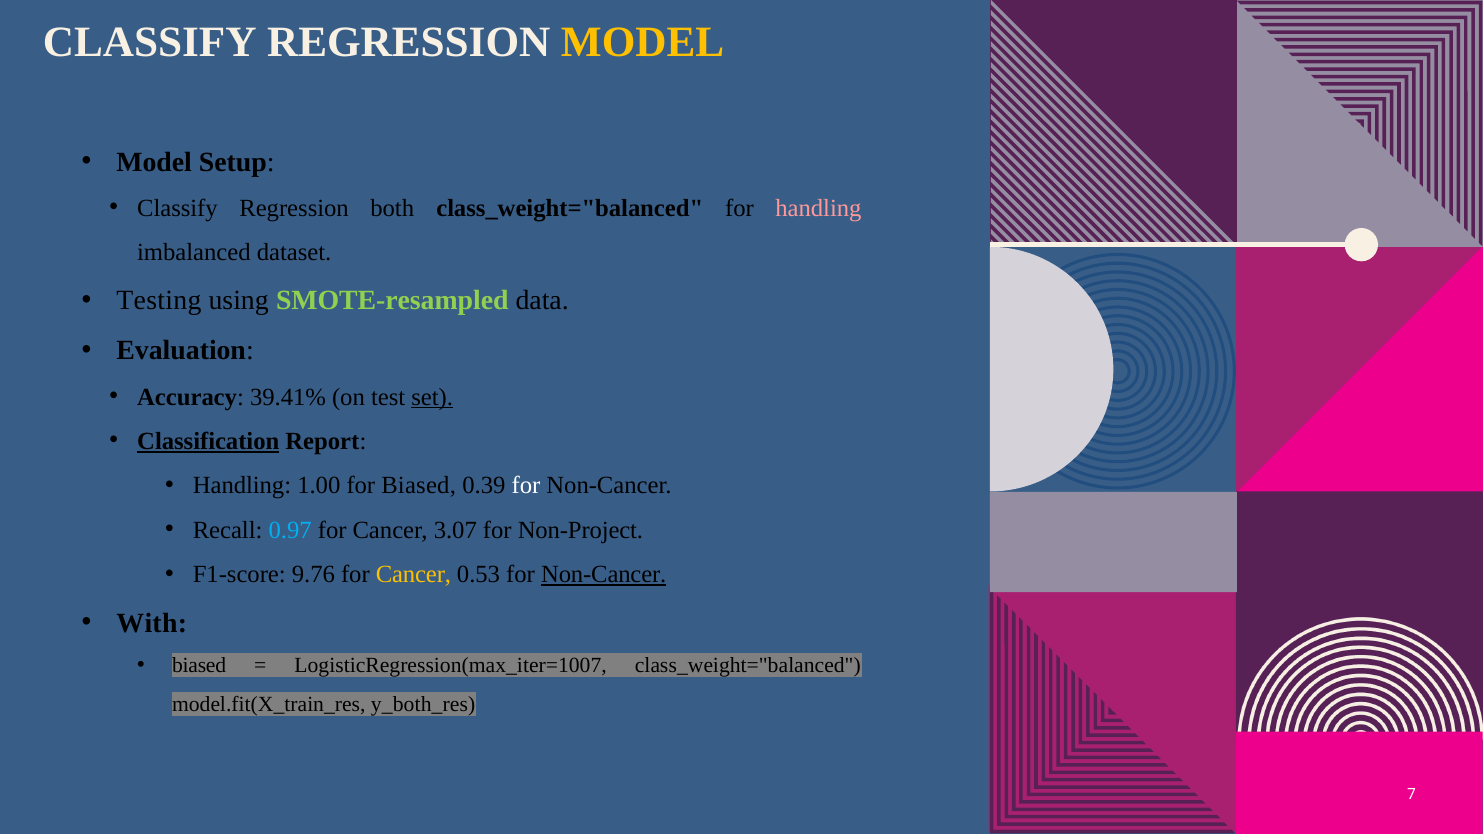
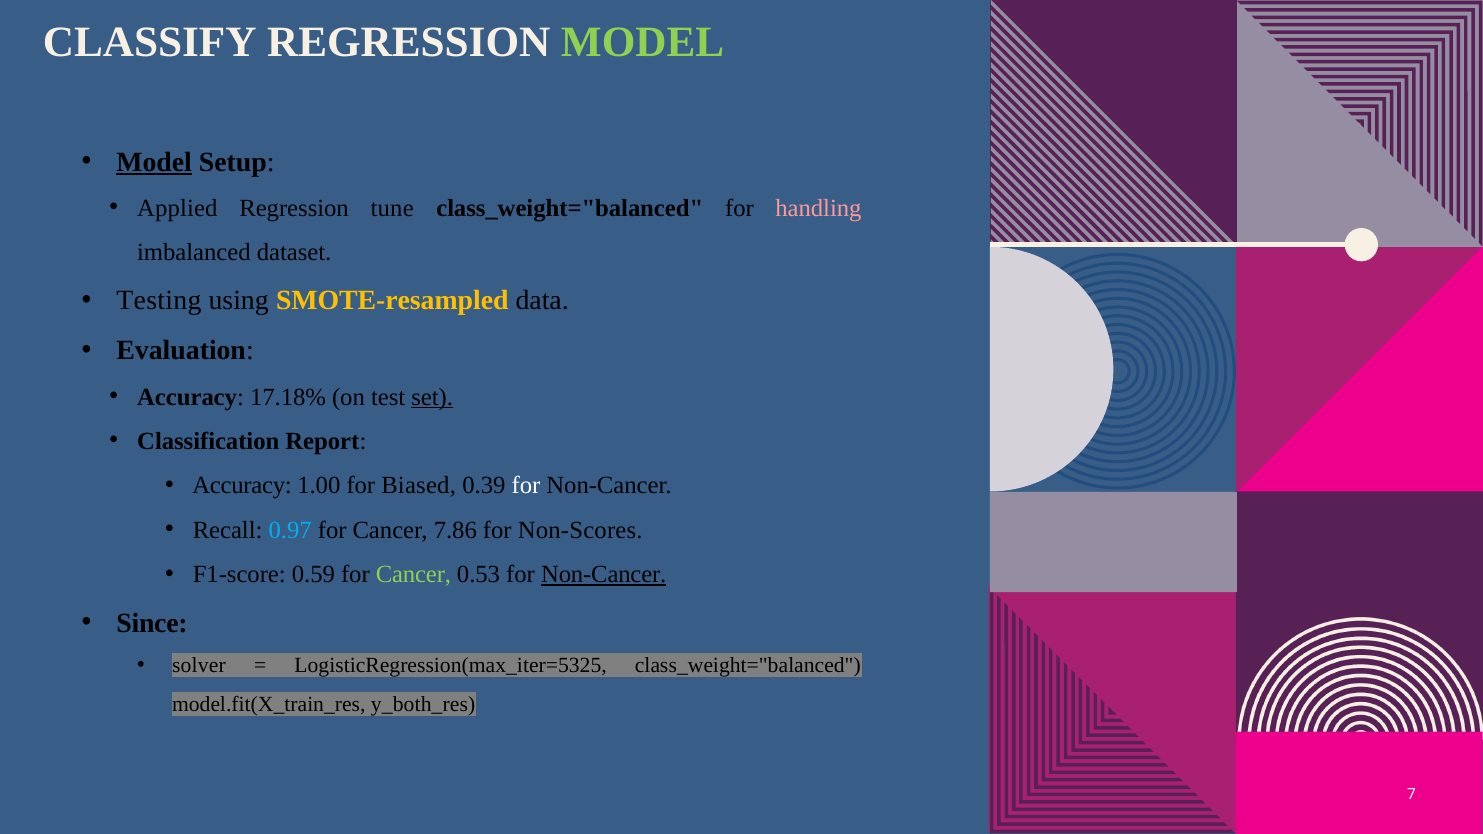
MODEL at (643, 42) colour: yellow -> light green
Model at (154, 162) underline: none -> present
Classify at (178, 208): Classify -> Applied
both: both -> tune
SMOTE-resampled colour: light green -> yellow
39.41%: 39.41% -> 17.18%
Classification underline: present -> none
Handling at (242, 486): Handling -> Accuracy
3.07: 3.07 -> 7.86
Non-Project: Non-Project -> Non-Scores
9.76: 9.76 -> 0.59
Cancer at (413, 575) colour: yellow -> light green
With: With -> Since
biased at (199, 665): biased -> solver
LogisticRegression(max_iter=1007: LogisticRegression(max_iter=1007 -> LogisticRegression(max_iter=5325
